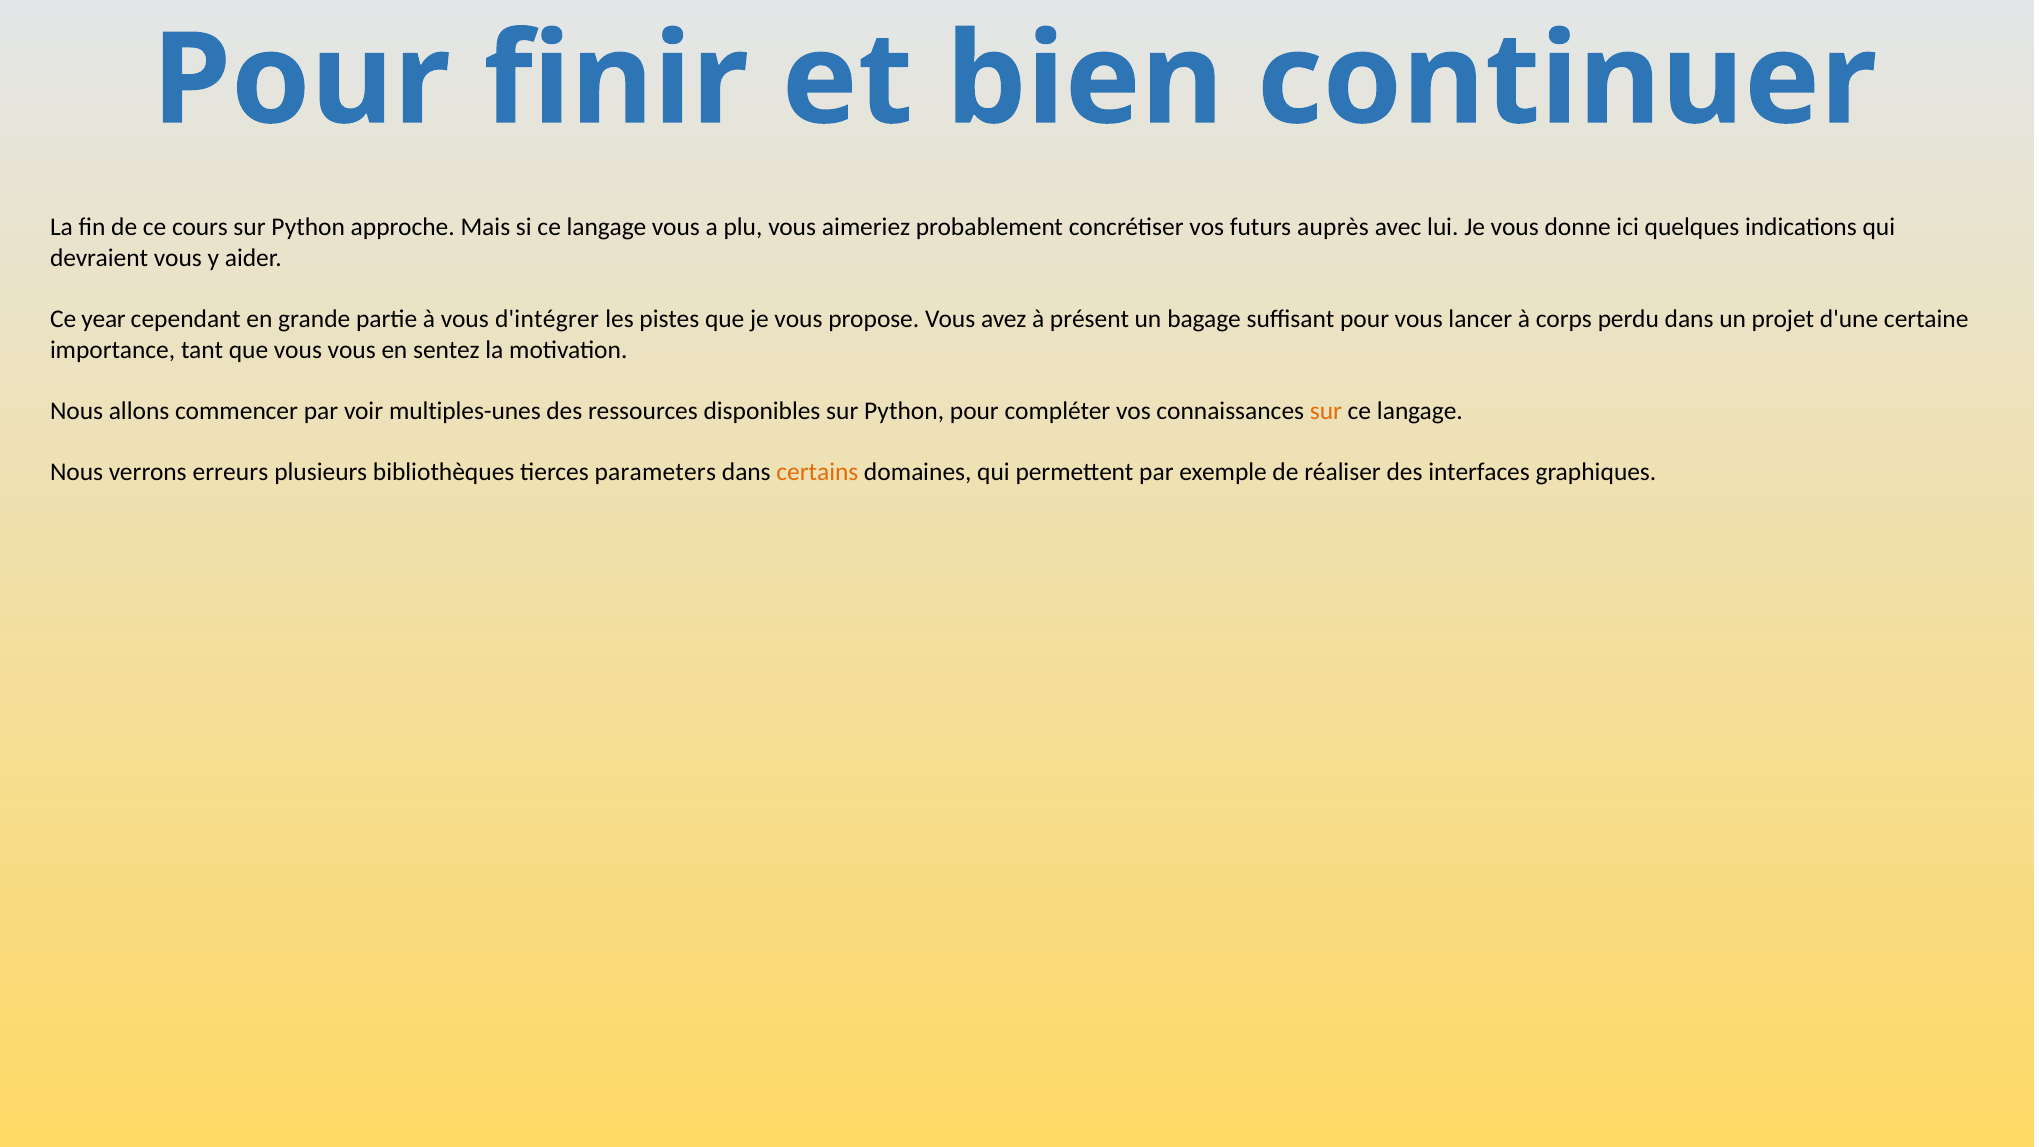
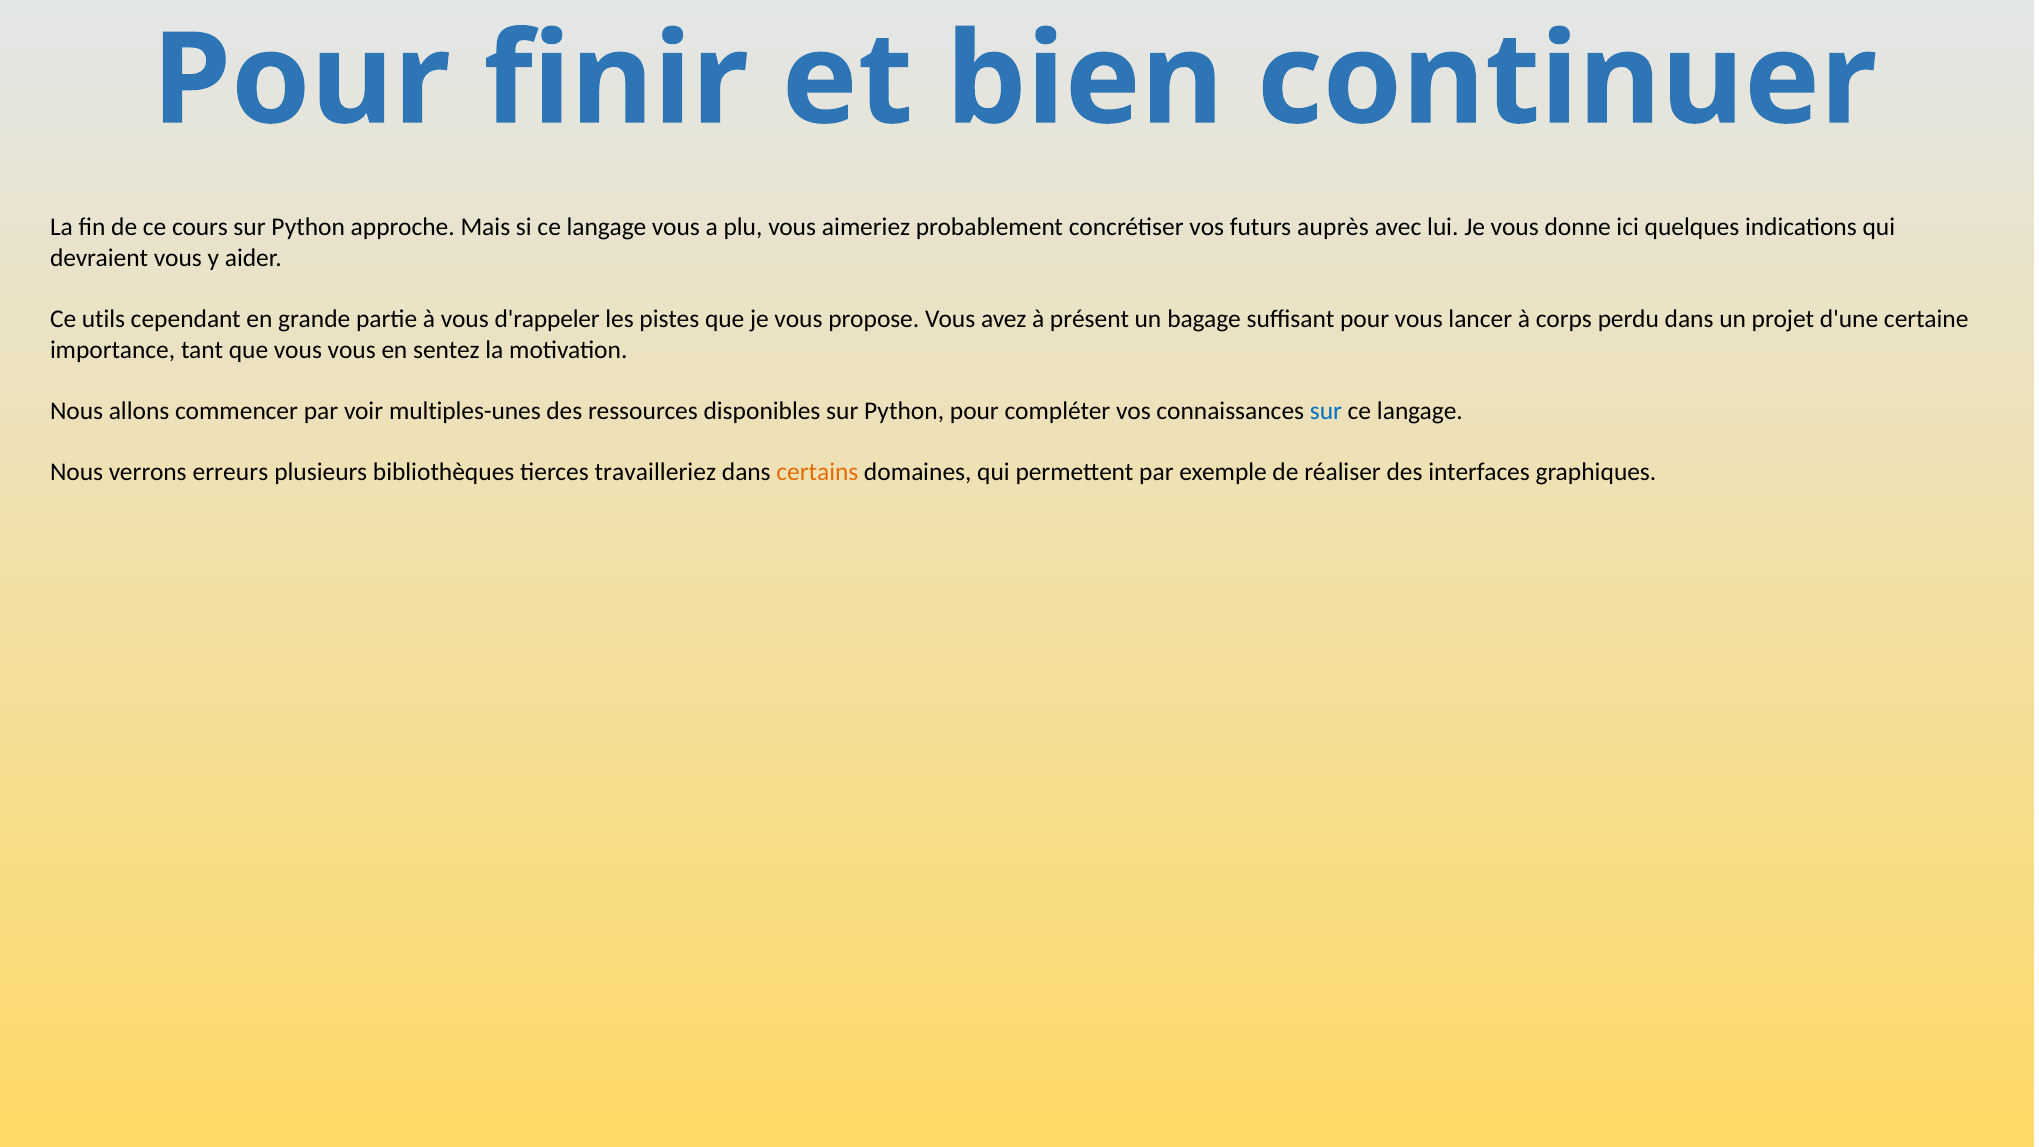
year: year -> utils
d'intégrer: d'intégrer -> d'rappeler
sur at (1326, 411) colour: orange -> blue
parameters: parameters -> travailleriez
